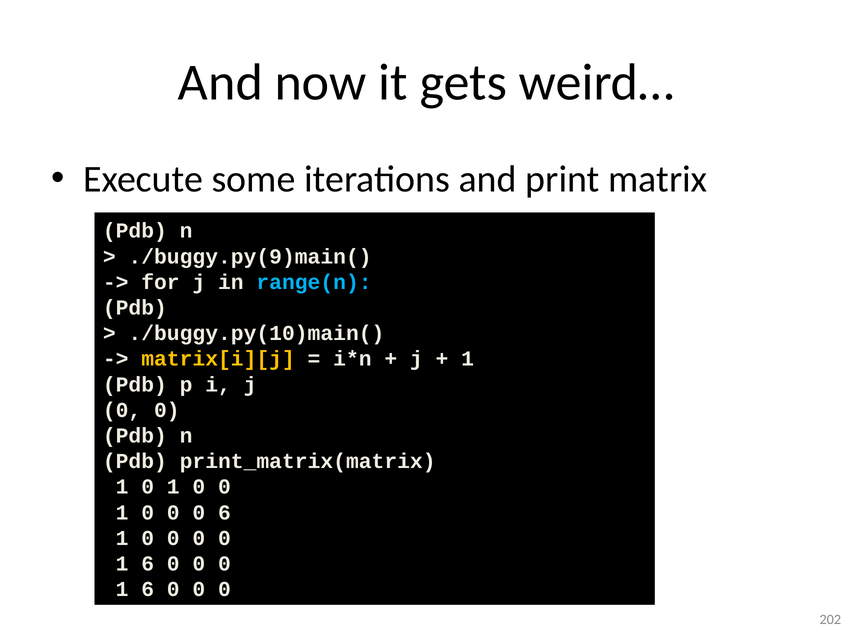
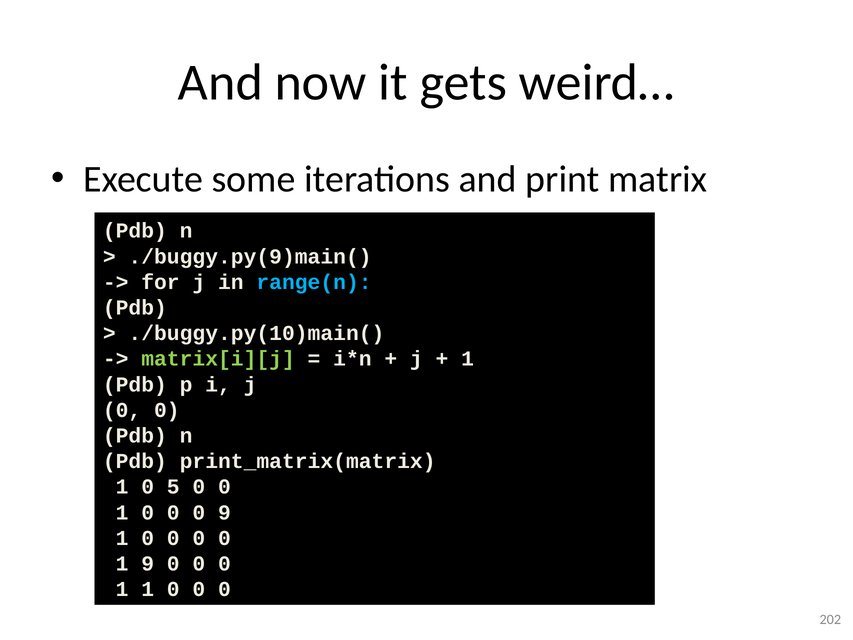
matrix[i][j colour: yellow -> light green
1 0 1: 1 -> 5
0 6: 6 -> 9
6 at (148, 564): 6 -> 9
6 at (148, 589): 6 -> 1
